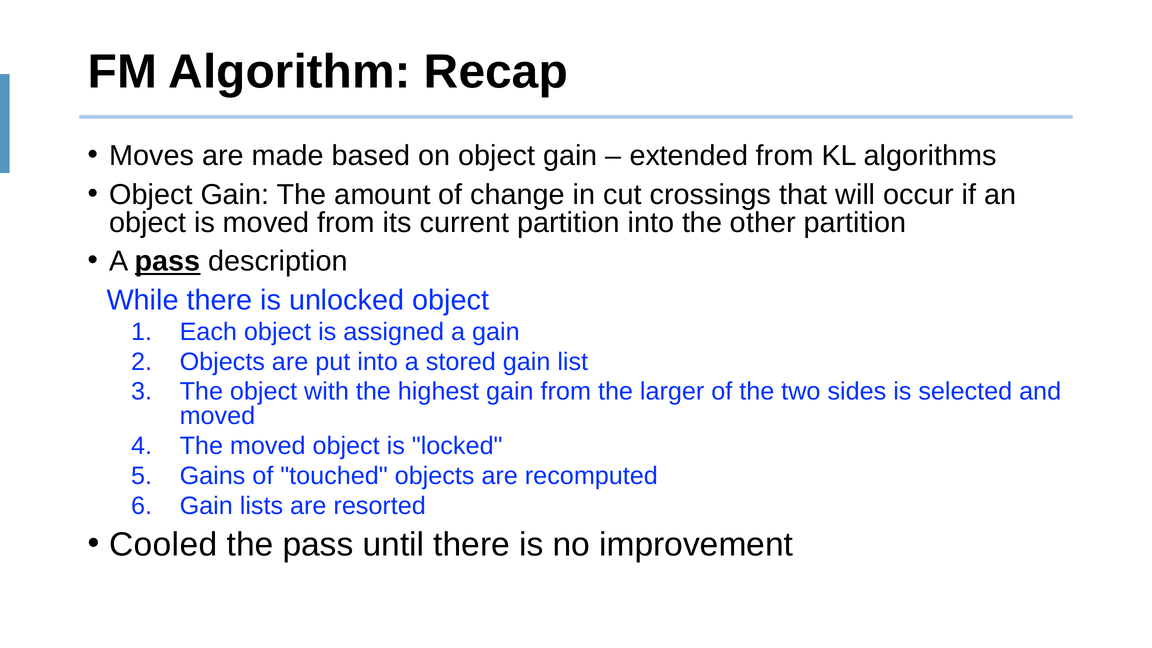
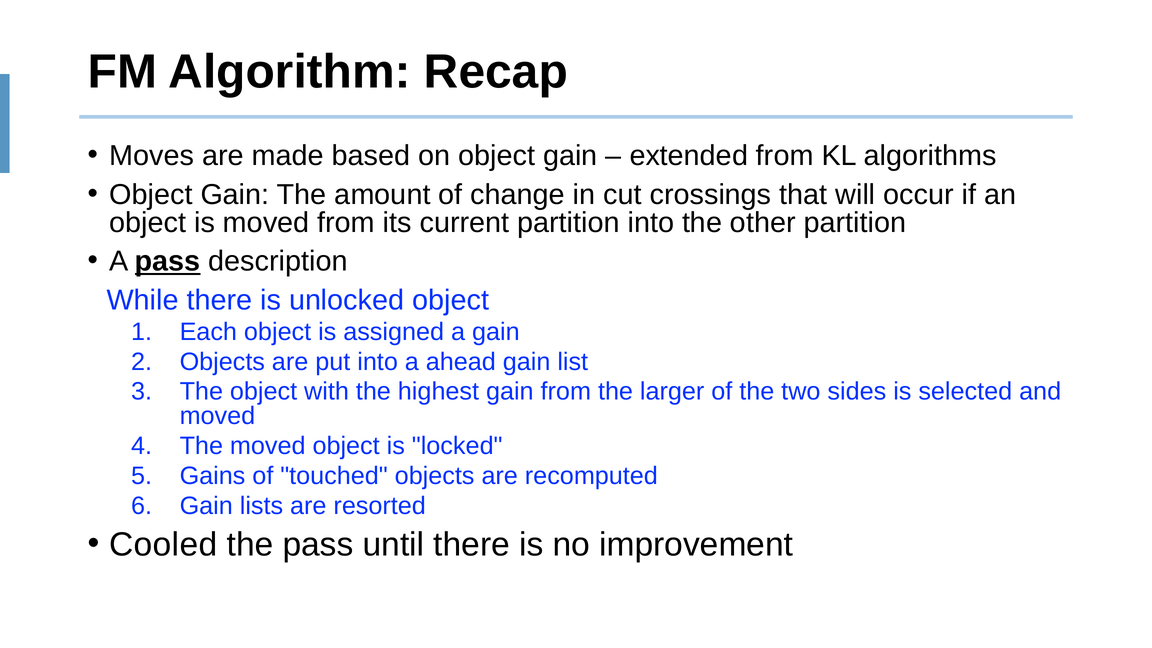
stored: stored -> ahead
